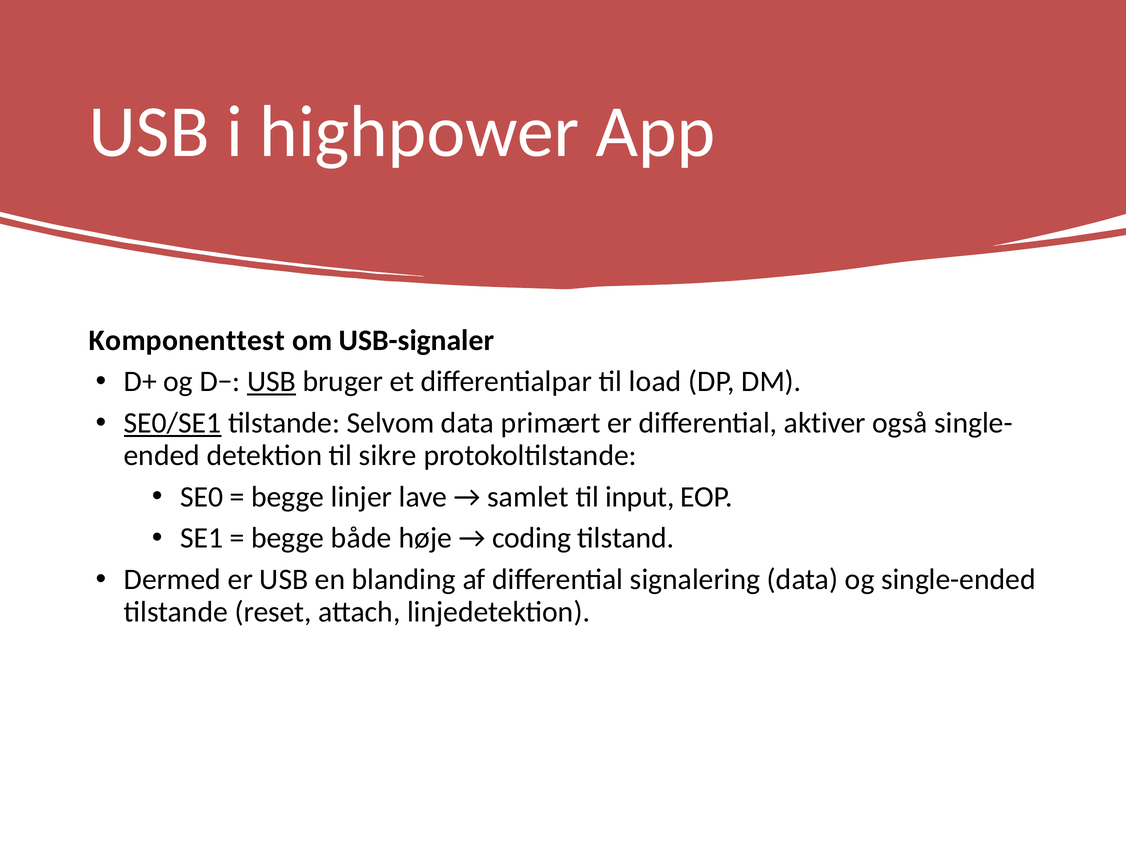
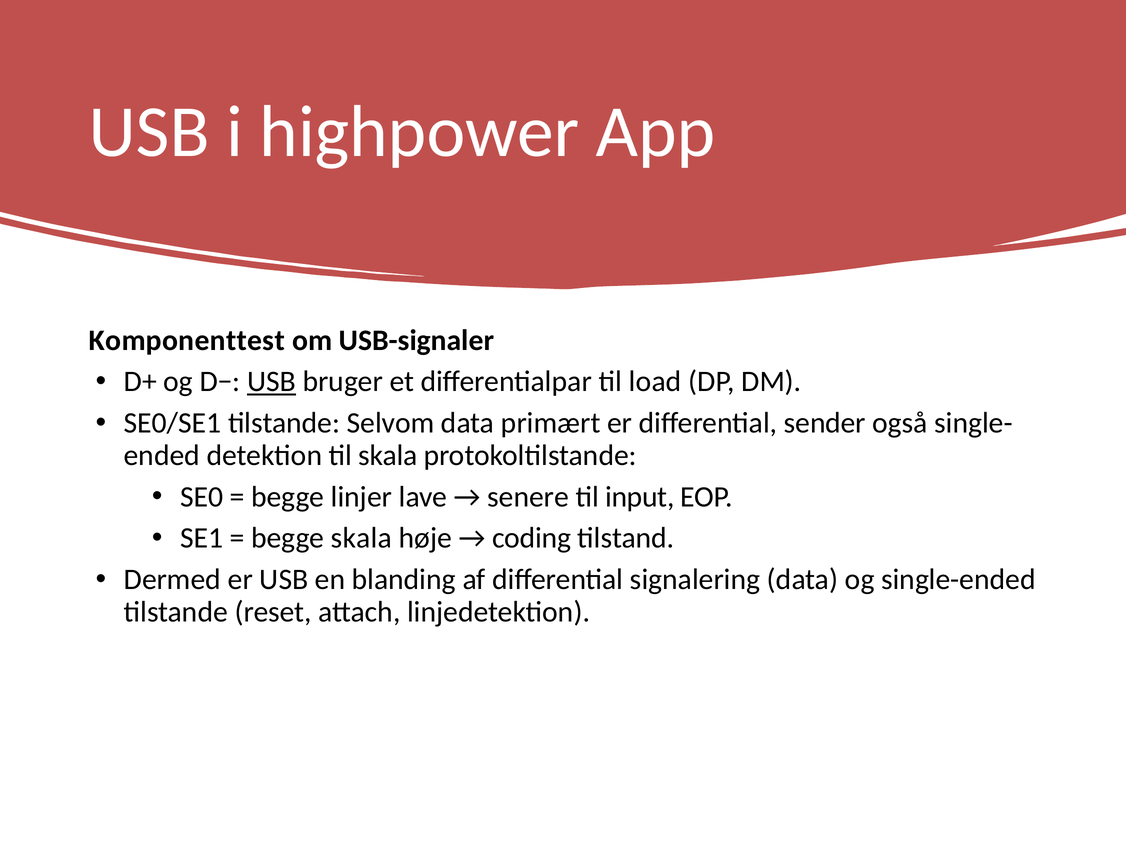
SE0/SE1 underline: present -> none
aktiver: aktiver -> sender
til sikre: sikre -> skala
samlet: samlet -> senere
begge både: både -> skala
